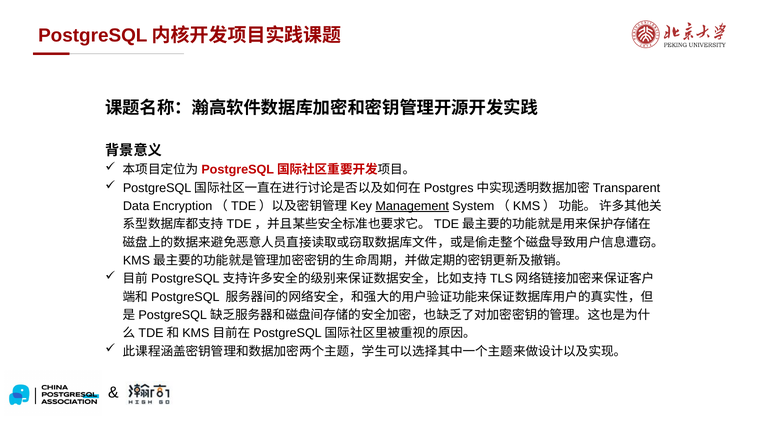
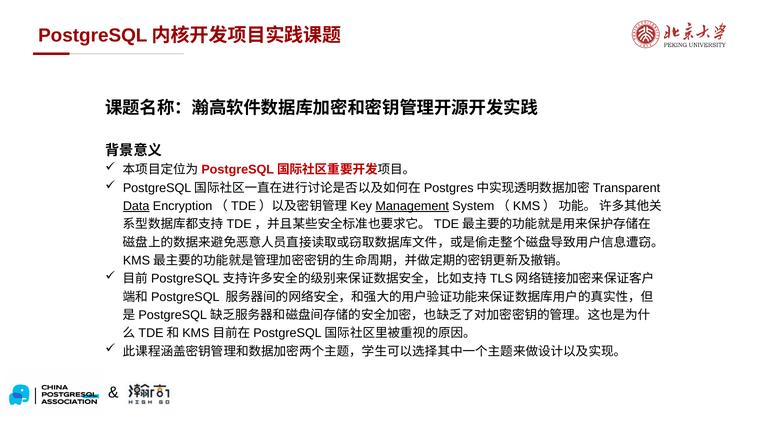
Data underline: none -> present
